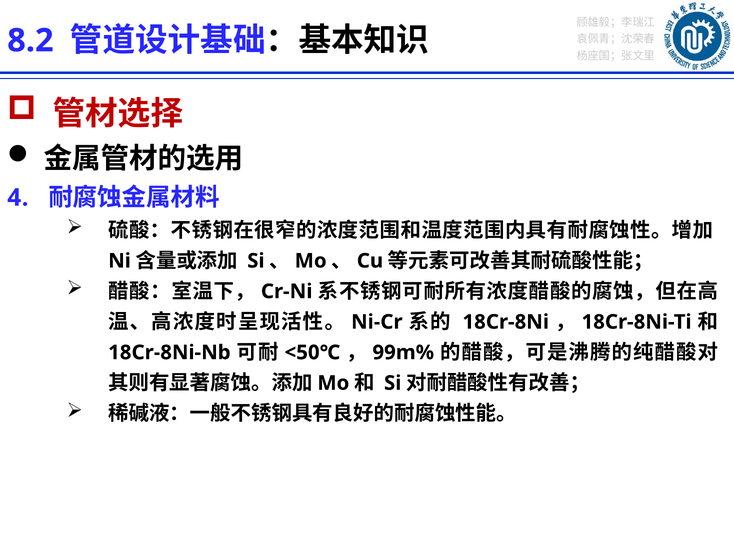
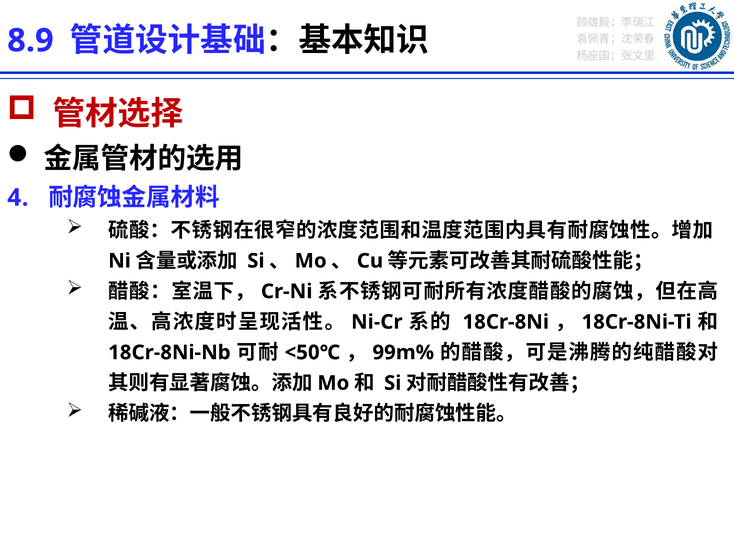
8.2: 8.2 -> 8.9
